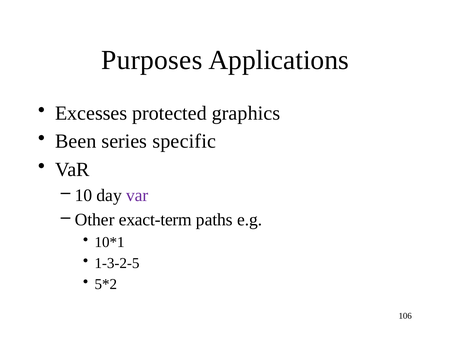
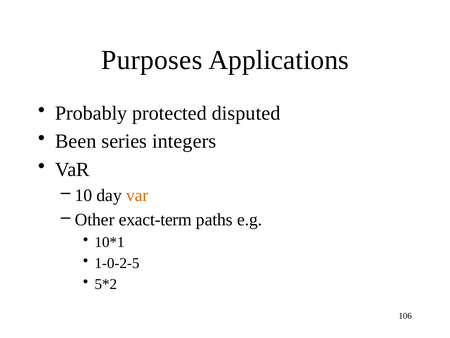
Excesses: Excesses -> Probably
graphics: graphics -> disputed
specific: specific -> integers
var at (137, 195) colour: purple -> orange
1-3-2-5: 1-3-2-5 -> 1-0-2-5
